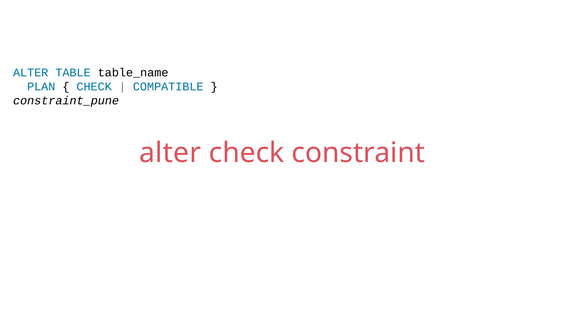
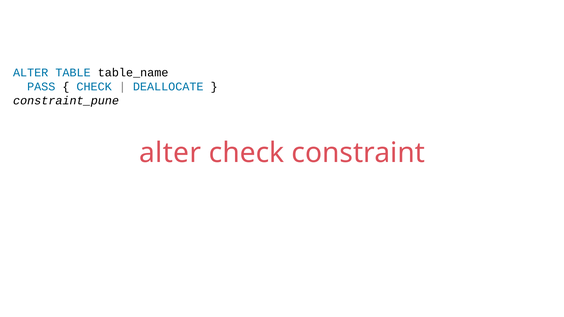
PLAN: PLAN -> PASS
COMPATIBLE: COMPATIBLE -> DEALLOCATE
